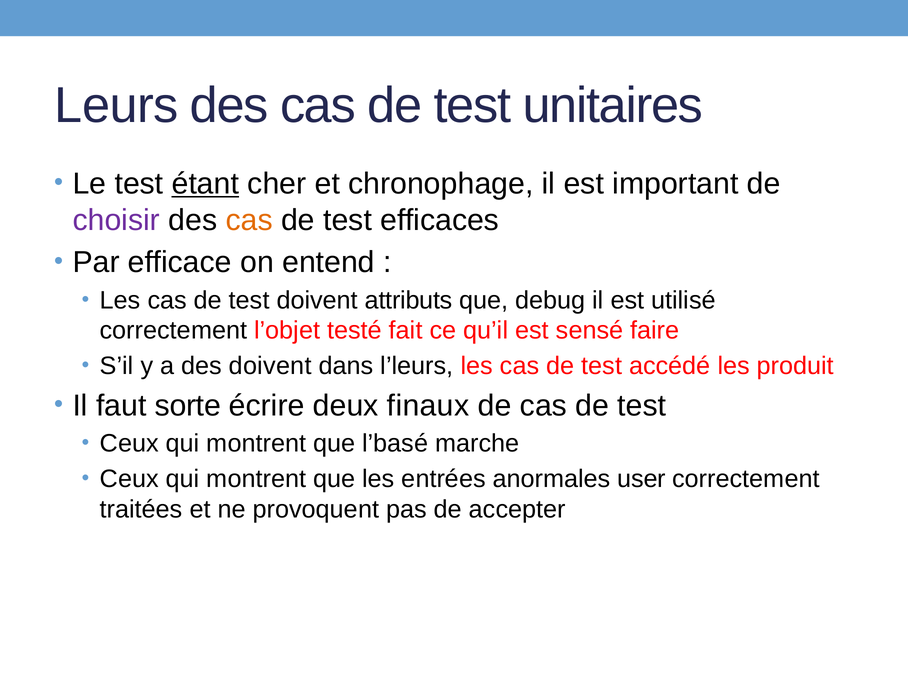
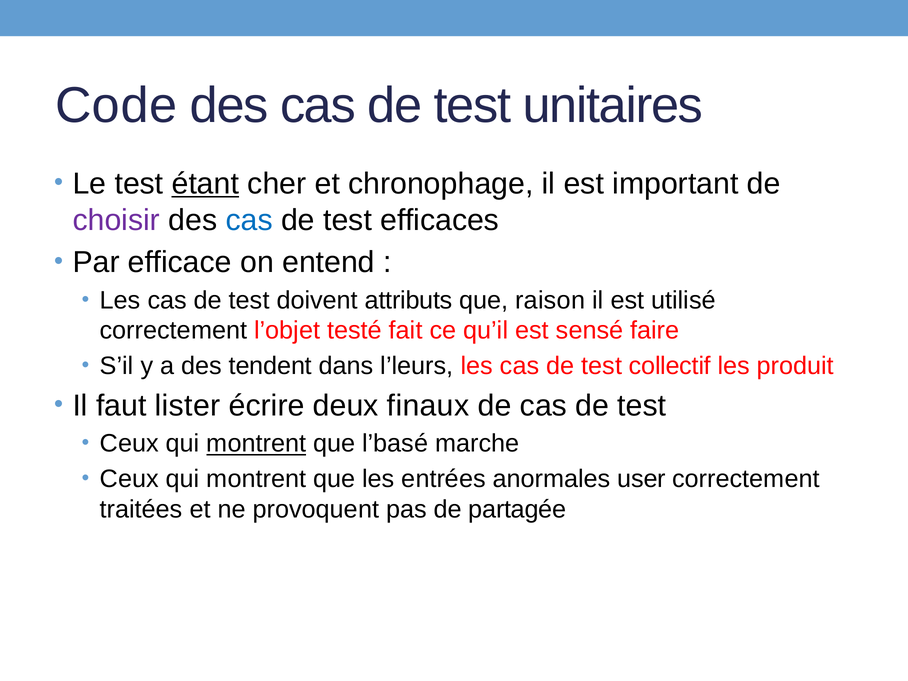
Leurs: Leurs -> Code
cas at (249, 220) colour: orange -> blue
debug: debug -> raison
des doivent: doivent -> tendent
accédé: accédé -> collectif
sorte: sorte -> lister
montrent at (256, 444) underline: none -> present
accepter: accepter -> partagée
